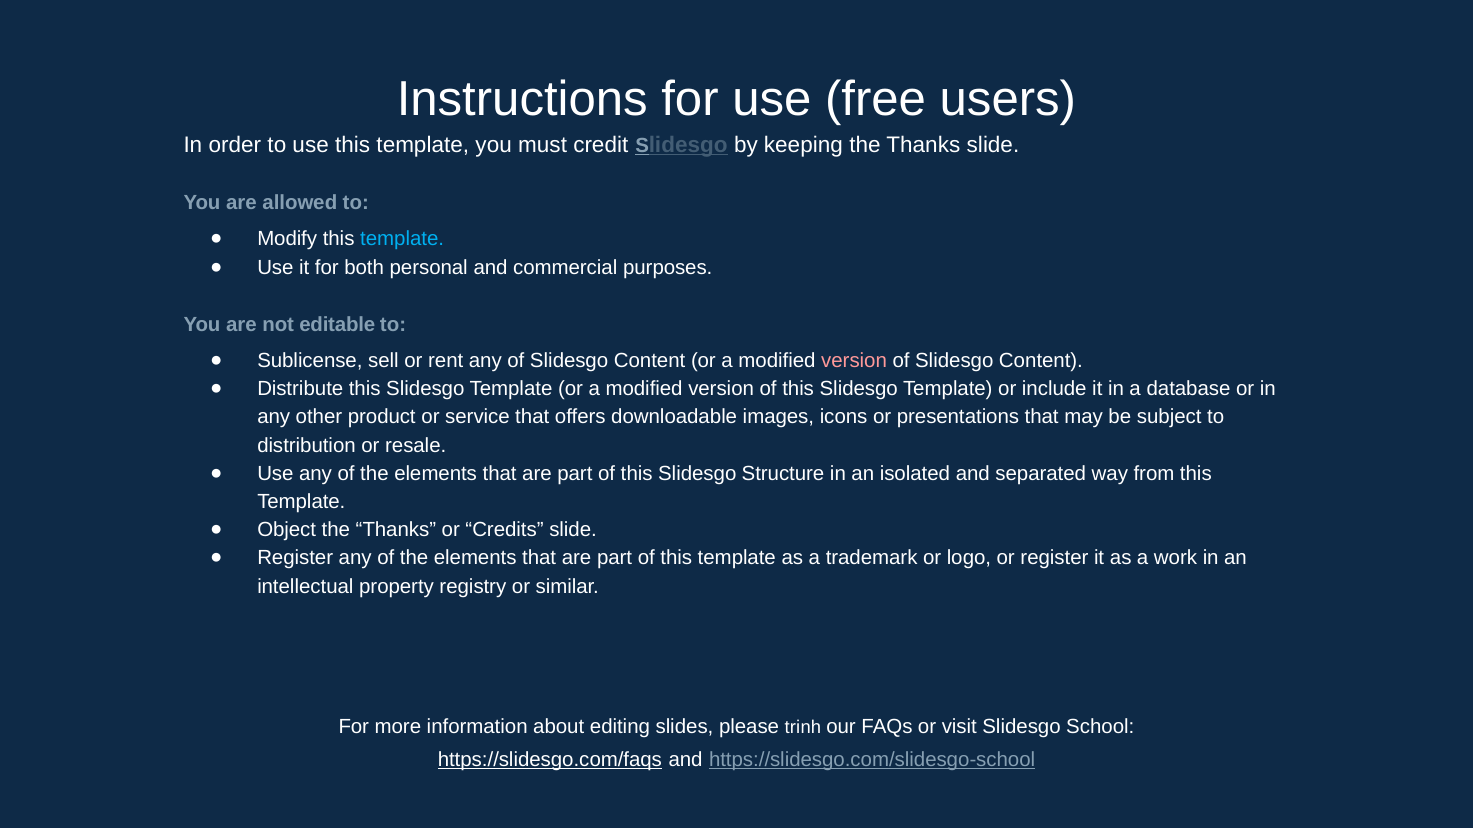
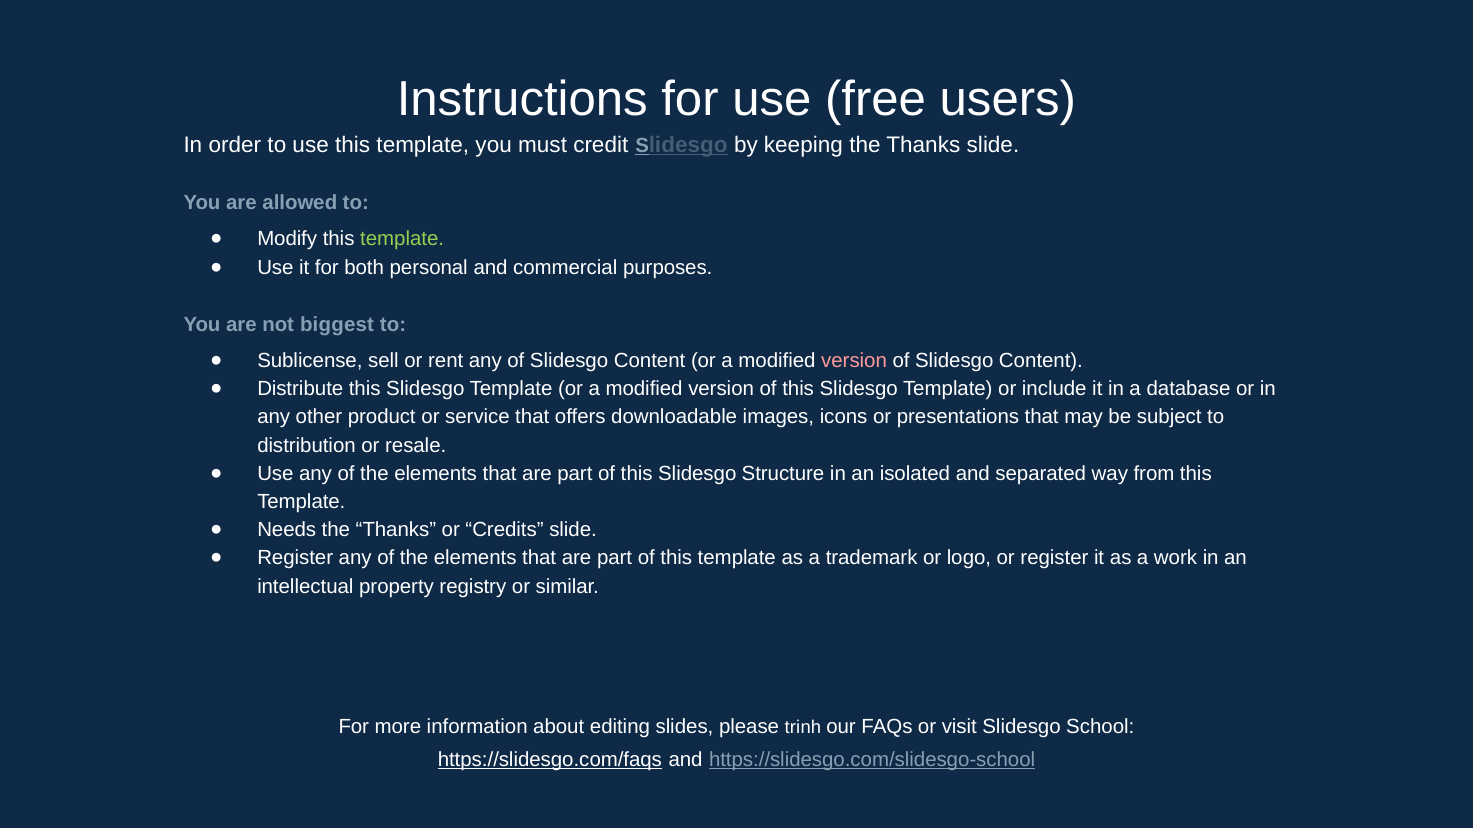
template at (402, 239) colour: light blue -> light green
editable: editable -> biggest
Object: Object -> Needs
